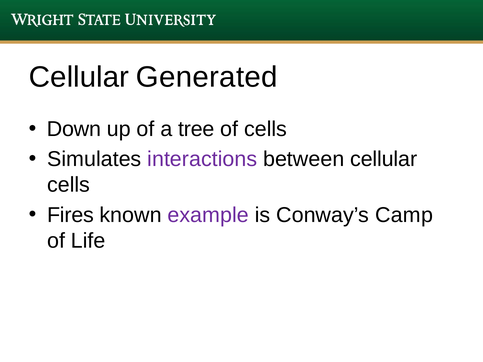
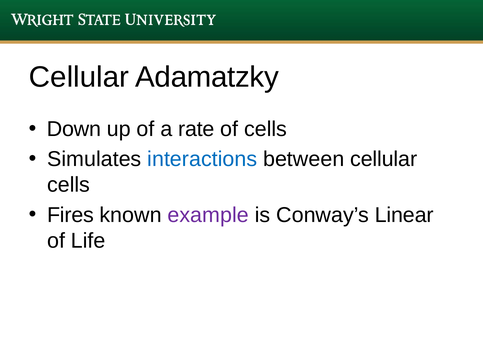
Generated: Generated -> Adamatzky
tree: tree -> rate
interactions colour: purple -> blue
Camp: Camp -> Linear
